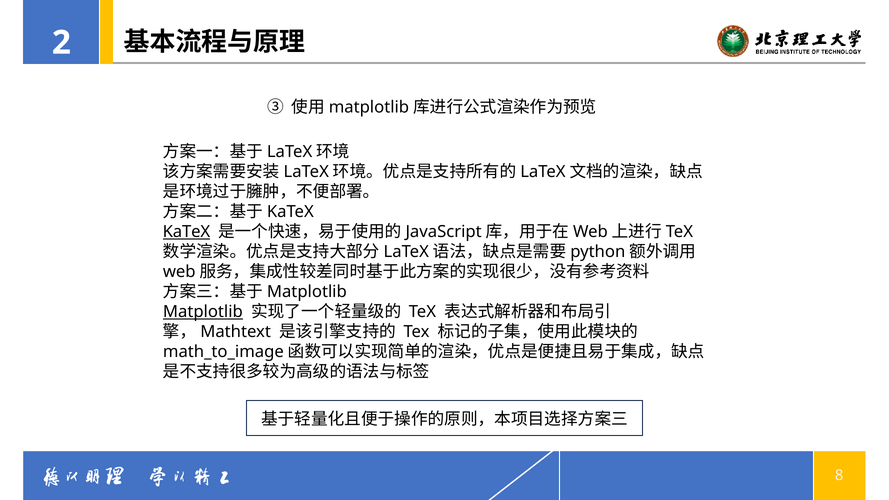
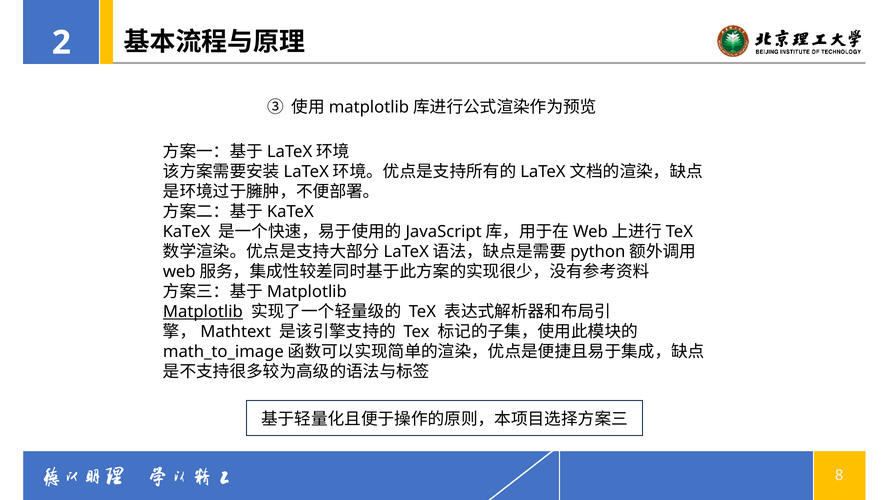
KaTeX underline: present -> none
